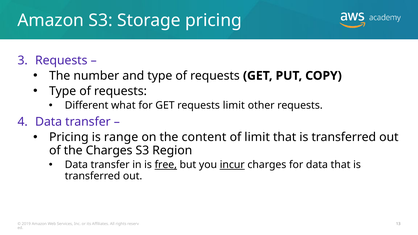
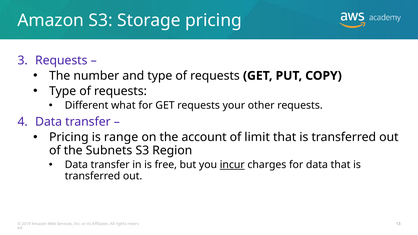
requests limit: limit -> your
content: content -> account
the Charges: Charges -> Subnets
free underline: present -> none
